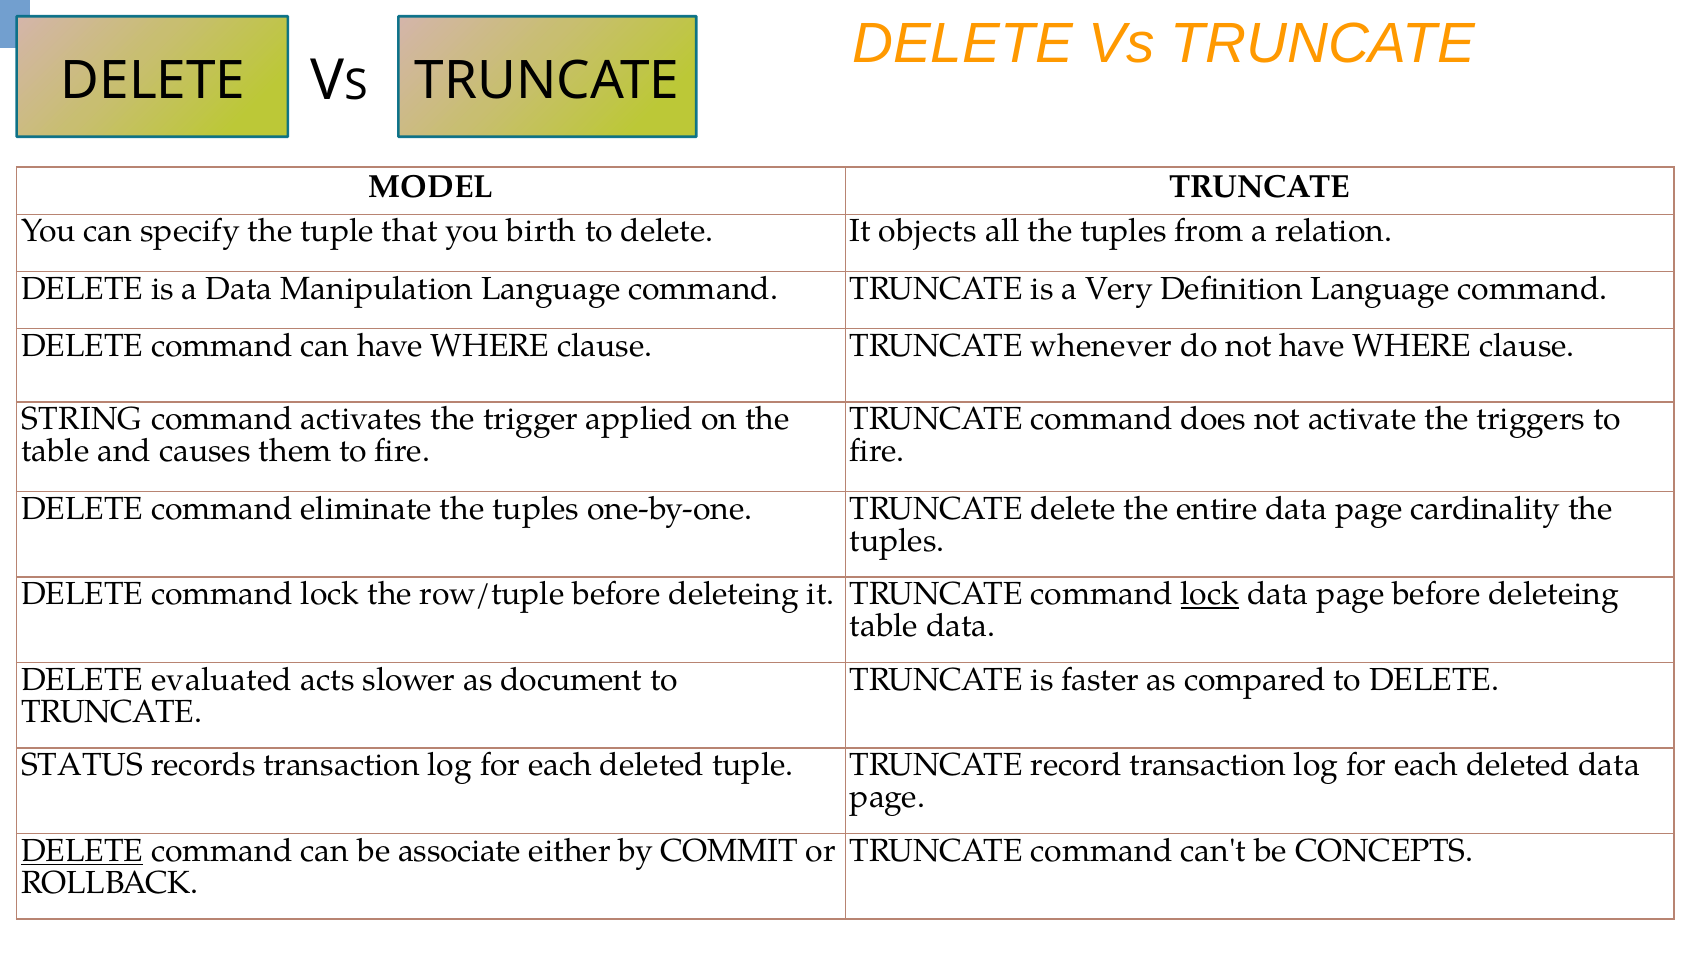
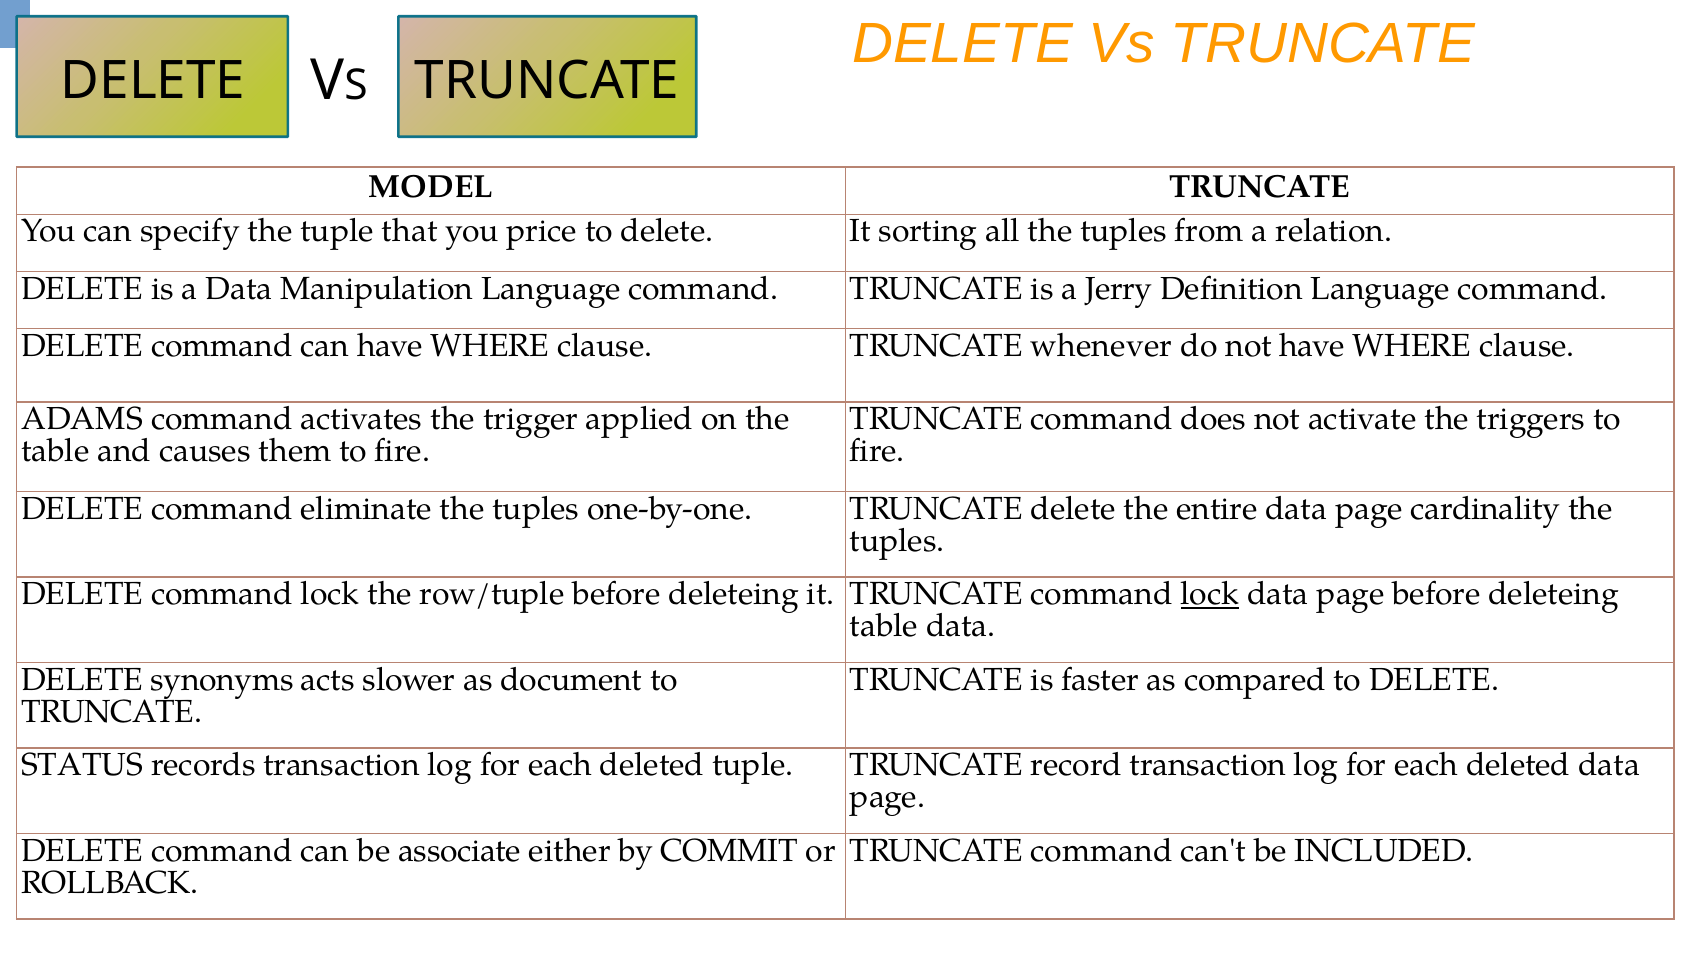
birth: birth -> price
objects: objects -> sorting
Very: Very -> Jerry
STRING: STRING -> ADAMS
evaluated: evaluated -> synonyms
DELETE at (82, 851) underline: present -> none
CONCEPTS: CONCEPTS -> INCLUDED
